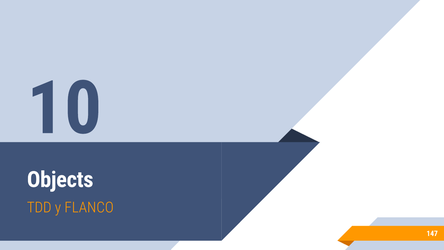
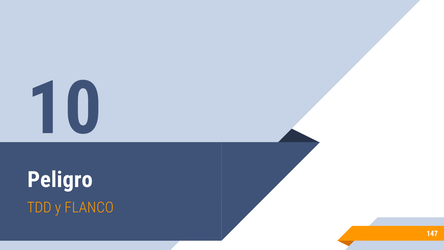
Objects: Objects -> Peligro
